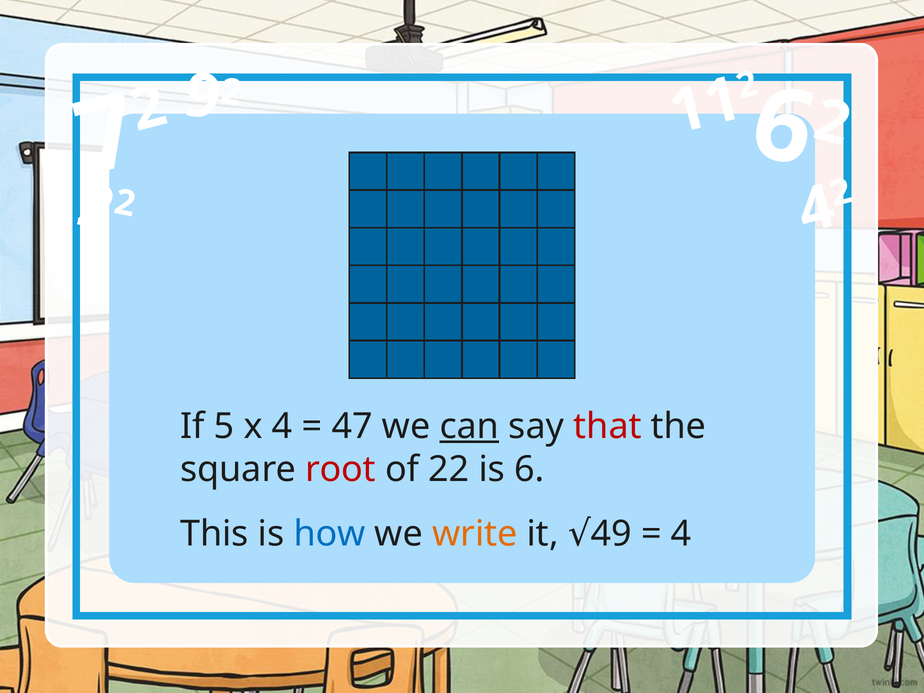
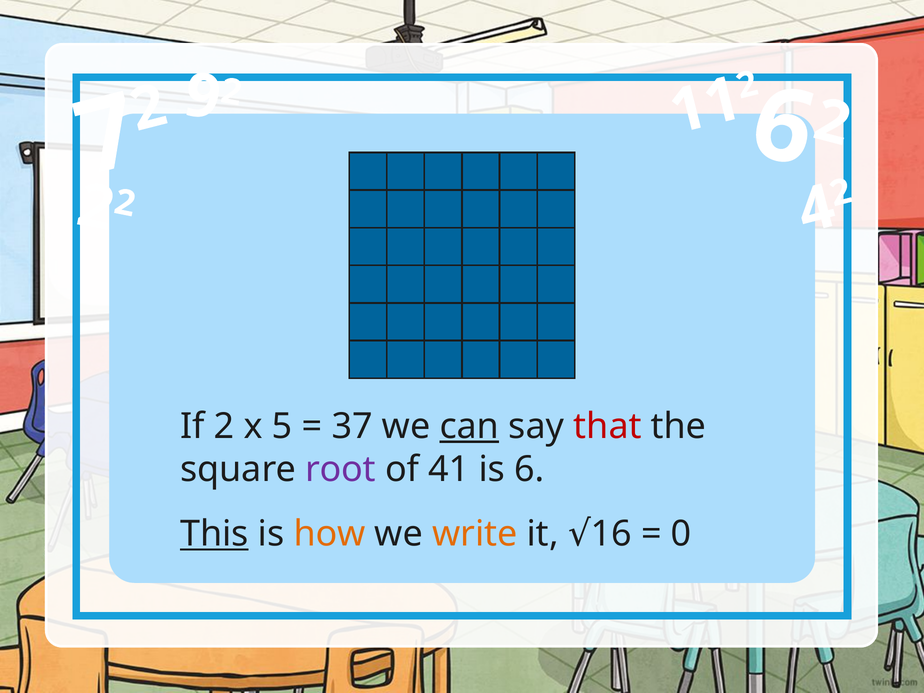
If 5: 5 -> 2
x 4: 4 -> 5
47: 47 -> 37
root colour: red -> purple
of 22: 22 -> 41
This underline: none -> present
how colour: blue -> orange
49: 49 -> 16
4 at (681, 534): 4 -> 0
